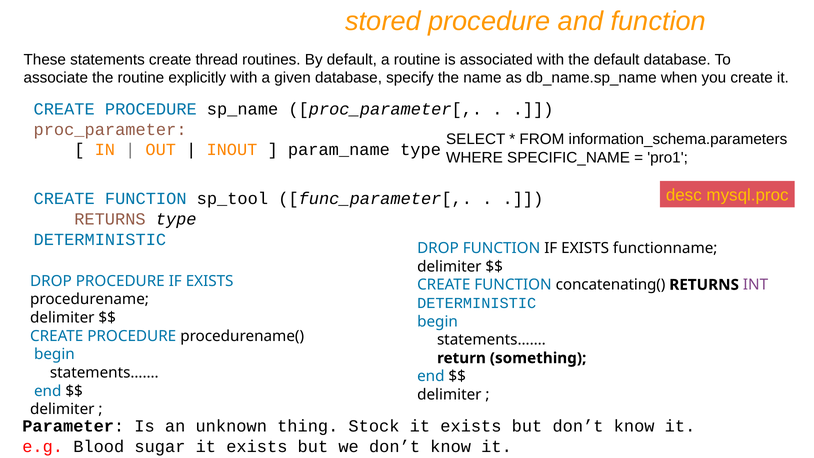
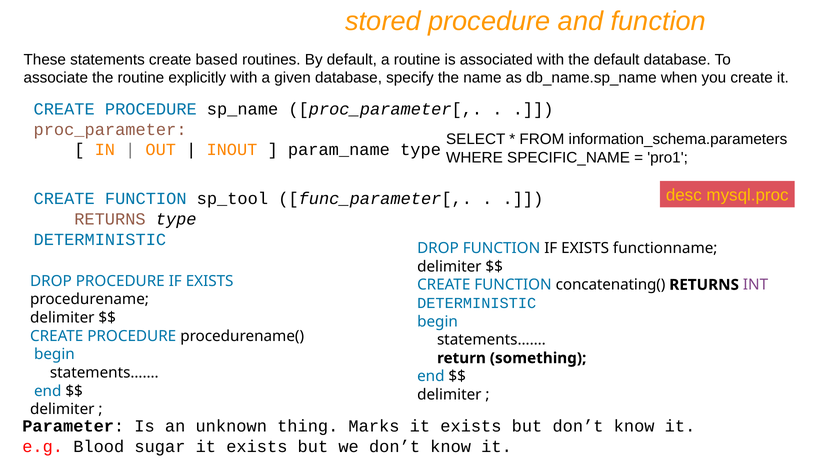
thread: thread -> based
Stock: Stock -> Marks
